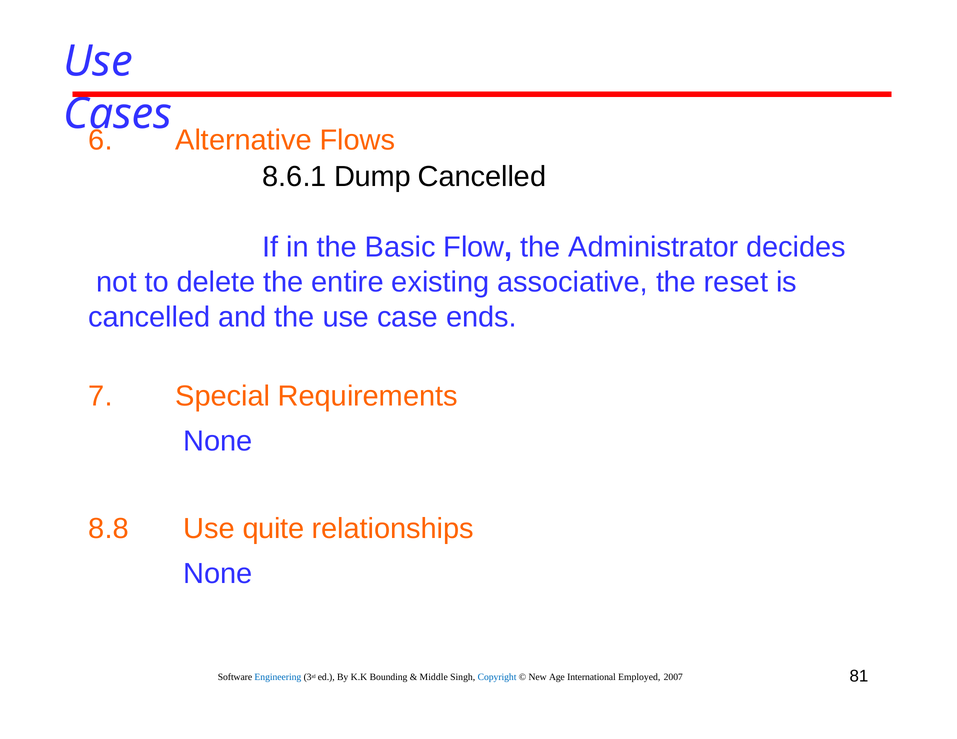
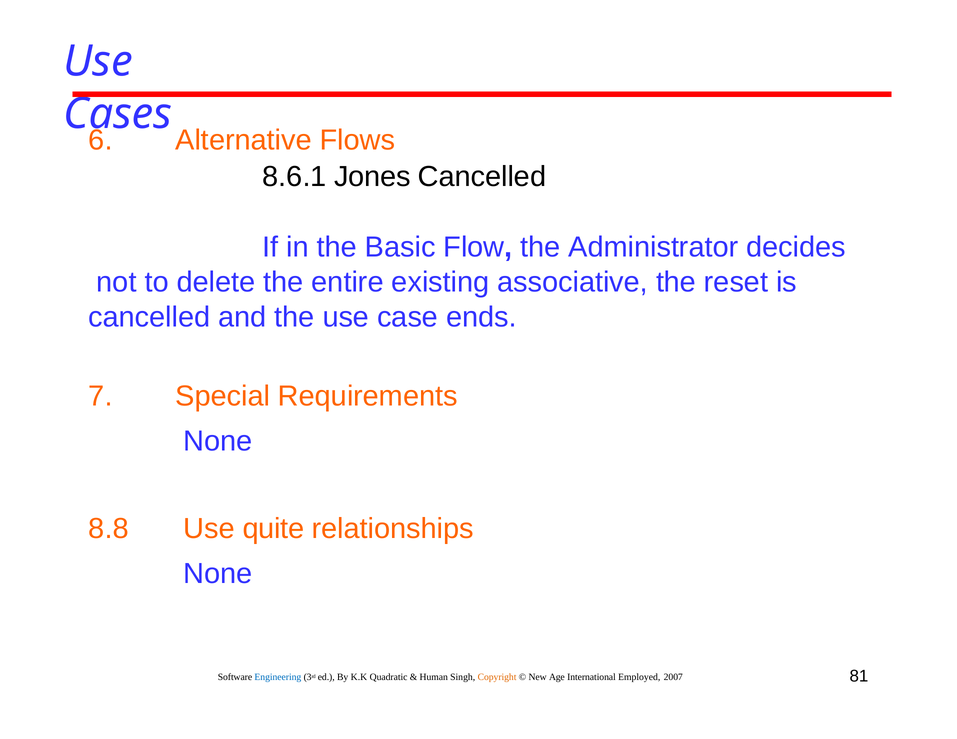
Dump: Dump -> Jones
Bounding: Bounding -> Quadratic
Middle: Middle -> Human
Copyright colour: blue -> orange
